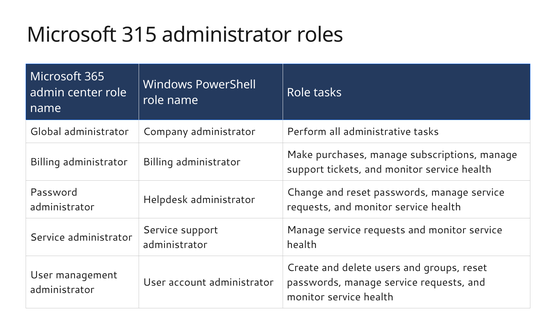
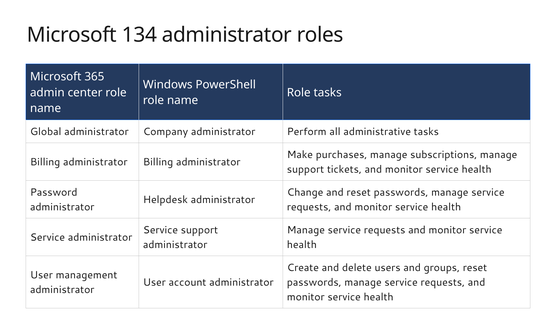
315: 315 -> 134
